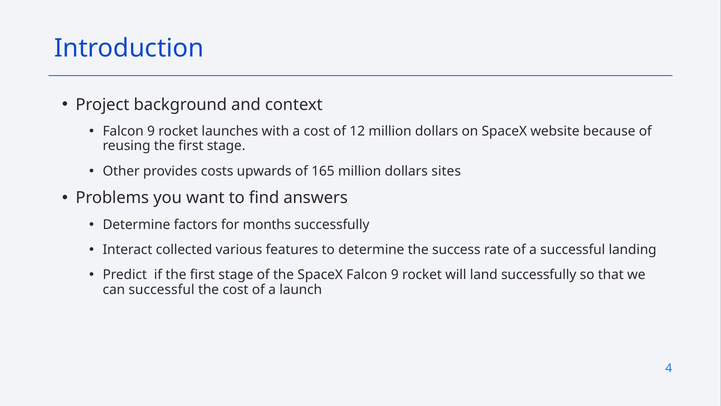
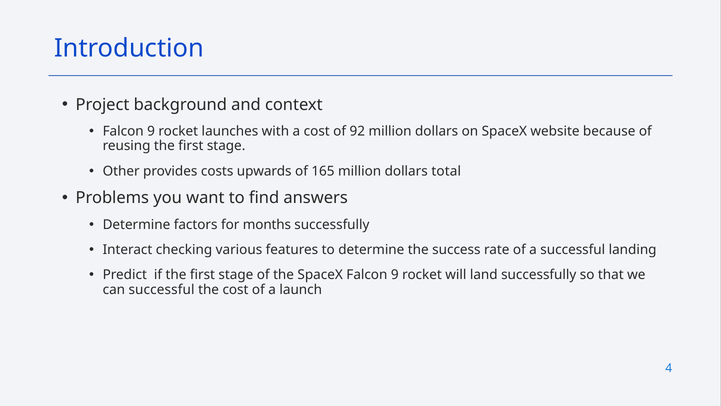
12: 12 -> 92
sites: sites -> total
collected: collected -> checking
